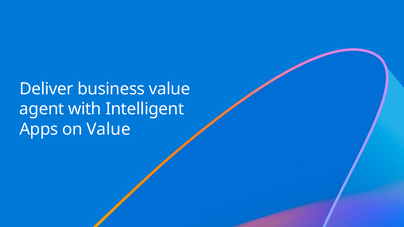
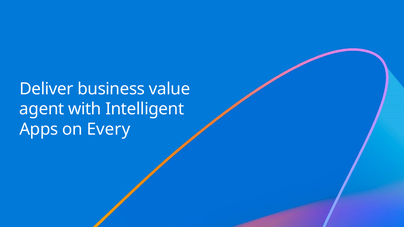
on Value: Value -> Every
